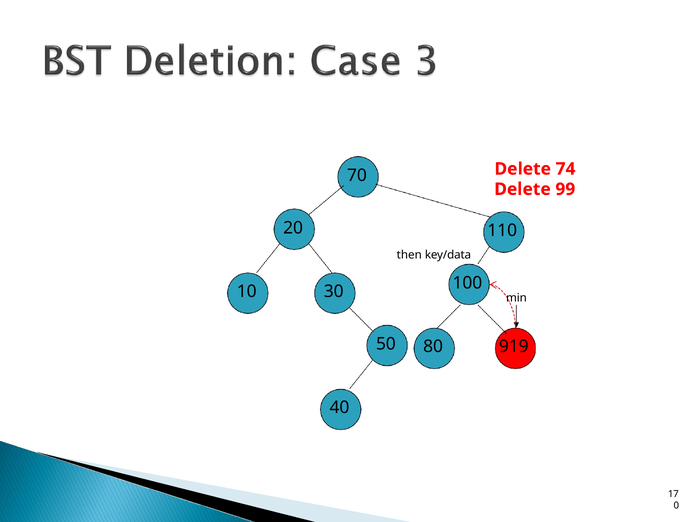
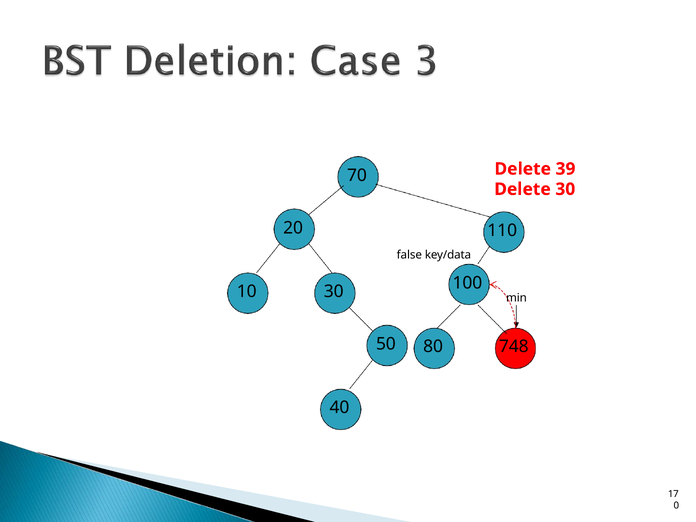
74: 74 -> 39
Delete 99: 99 -> 30
then: then -> false
919: 919 -> 748
